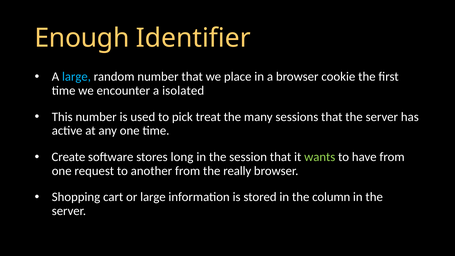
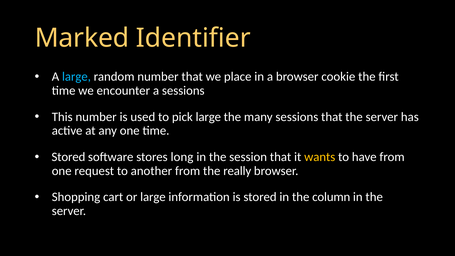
Enough: Enough -> Marked
a isolated: isolated -> sessions
pick treat: treat -> large
Create at (68, 157): Create -> Stored
wants colour: light green -> yellow
